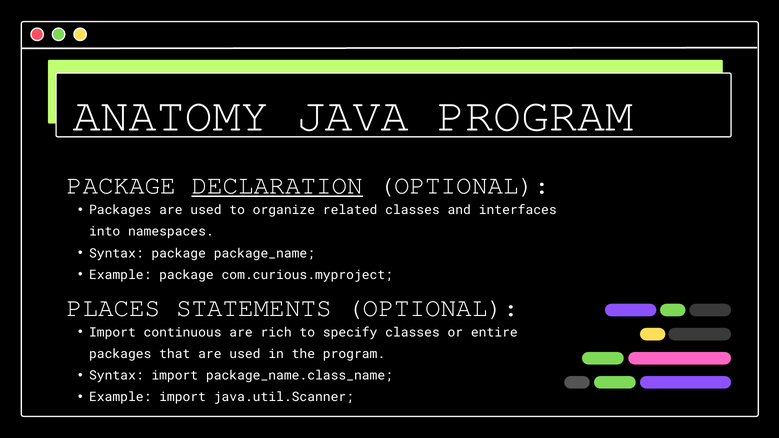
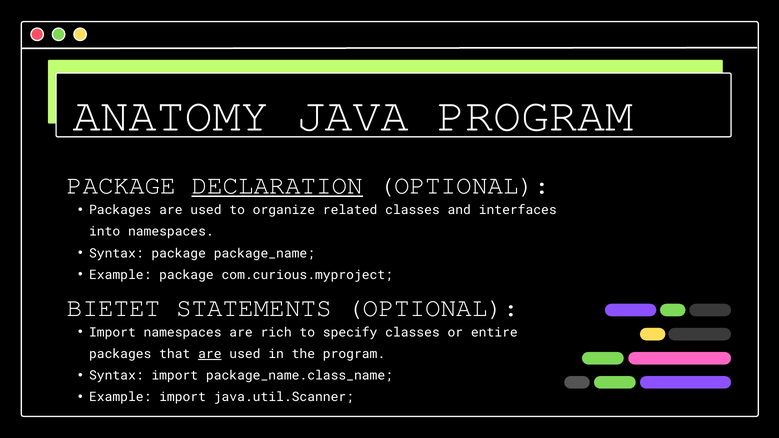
PLACES: PLACES -> BIETET
Import continuous: continuous -> namespaces
are at (210, 354) underline: none -> present
